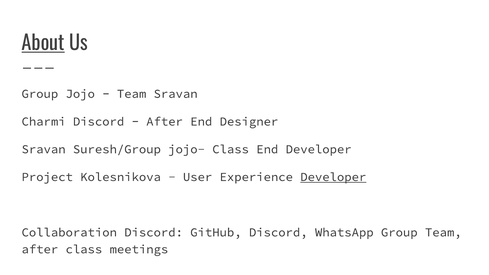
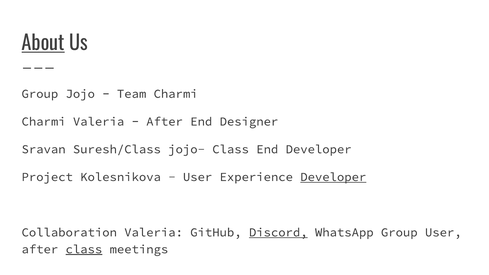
Team Sravan: Sravan -> Charmi
Charmi Discord: Discord -> Valeria
Suresh/Group: Suresh/Group -> Suresh/Class
Collaboration Discord: Discord -> Valeria
Discord at (278, 232) underline: none -> present
Group Team: Team -> User
class at (84, 249) underline: none -> present
